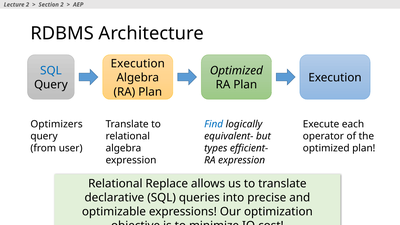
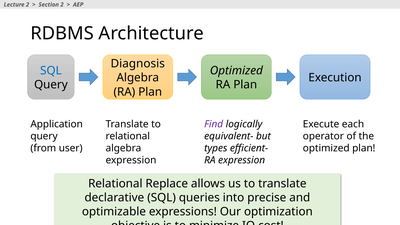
Execution at (138, 64): Execution -> Diagnosis
Optimizers: Optimizers -> Application
Find colour: blue -> purple
